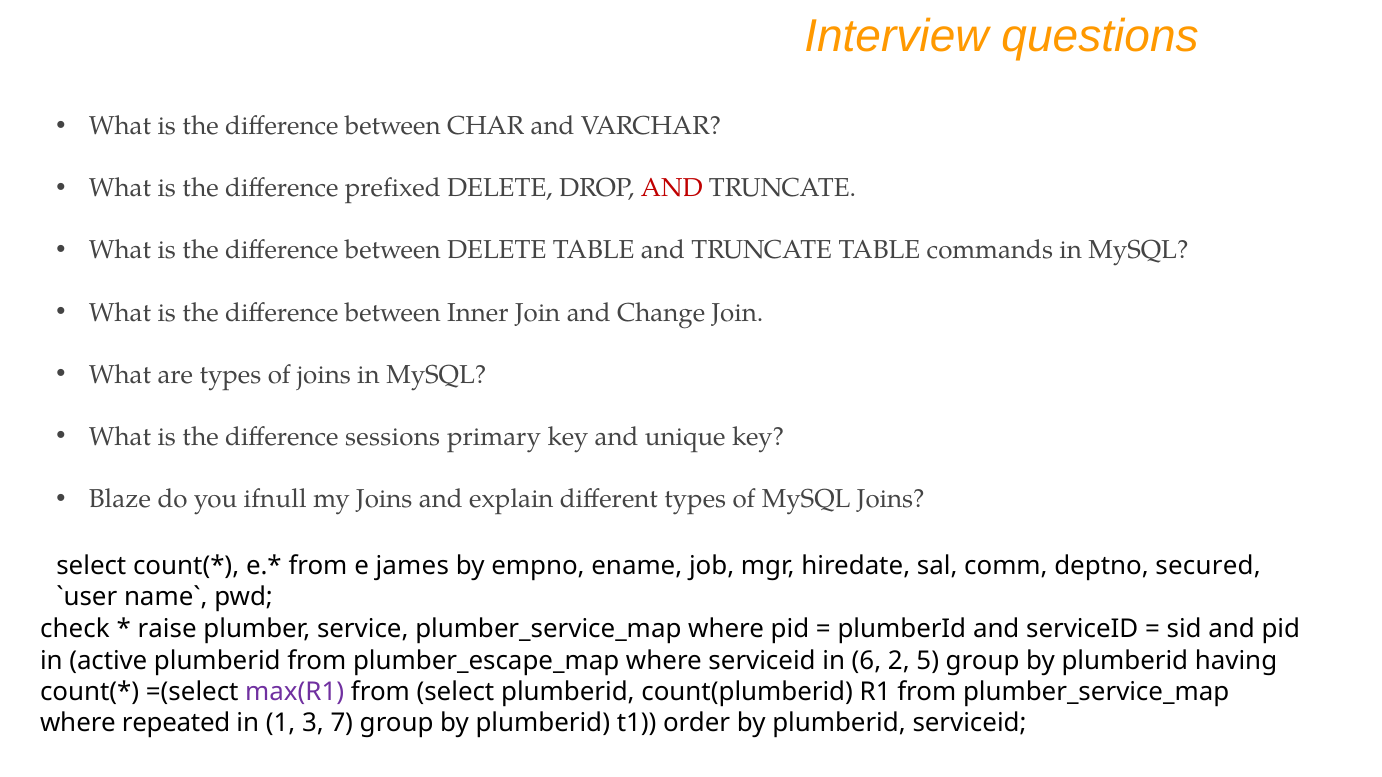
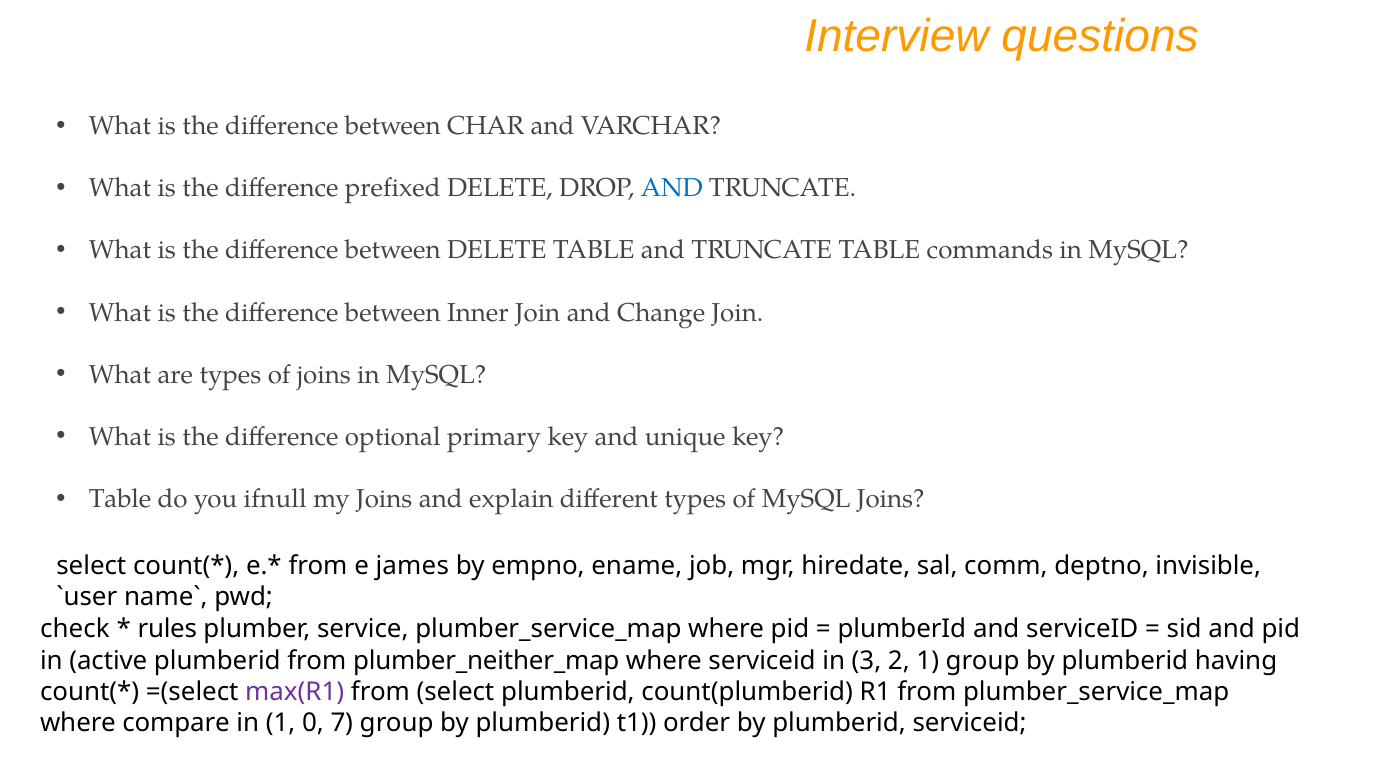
AND at (672, 188) colour: red -> blue
sessions: sessions -> optional
Blaze at (120, 499): Blaze -> Table
secured: secured -> invisible
raise: raise -> rules
plumber_escape_map: plumber_escape_map -> plumber_neither_map
6: 6 -> 3
2 5: 5 -> 1
repeated: repeated -> compare
3: 3 -> 0
